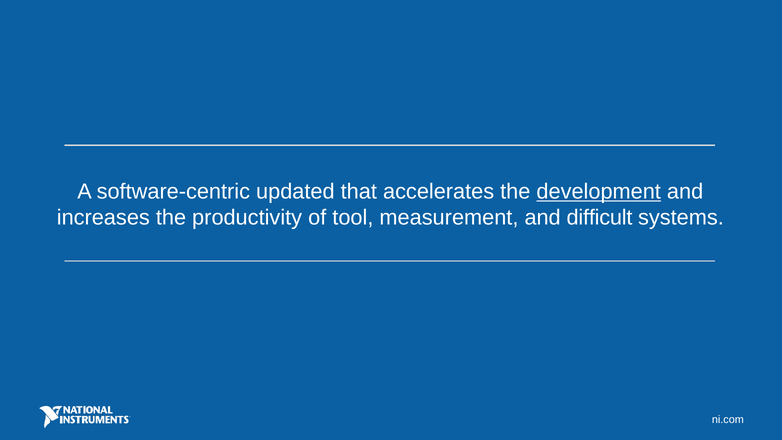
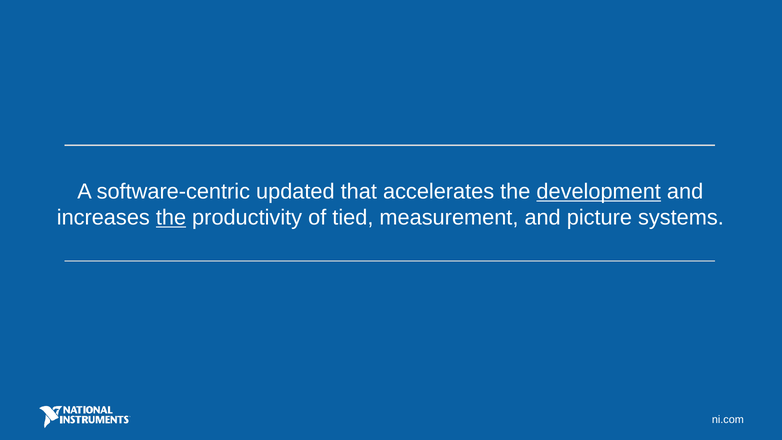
the at (171, 218) underline: none -> present
tool: tool -> tied
difficult: difficult -> picture
